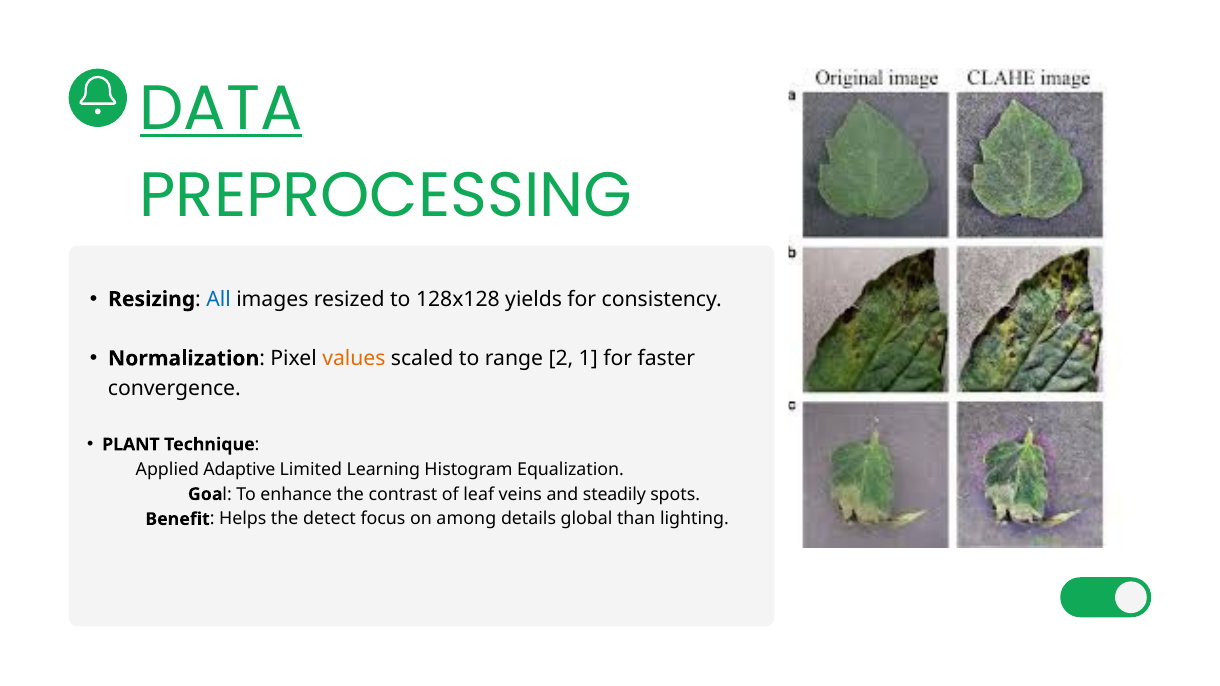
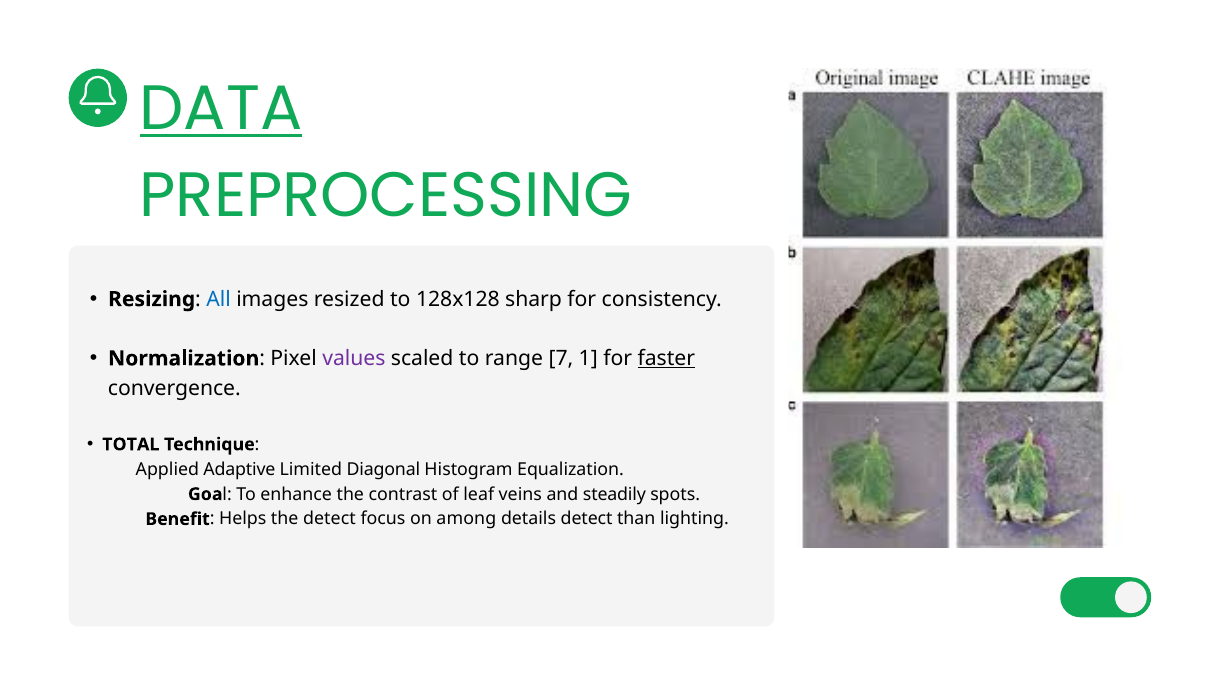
yields: yields -> sharp
values colour: orange -> purple
2: 2 -> 7
faster underline: none -> present
PLANT: PLANT -> TOTAL
Learning: Learning -> Diagonal
details global: global -> detect
